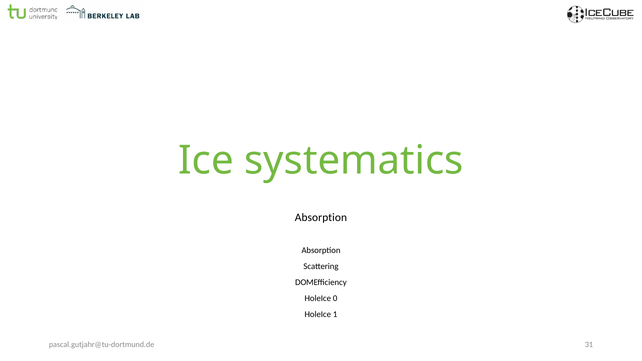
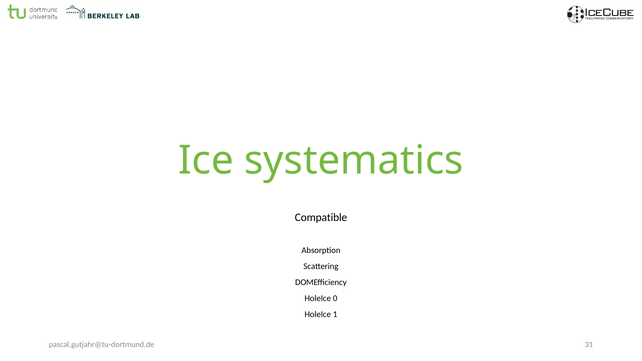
Absorption at (321, 217): Absorption -> Compatible
